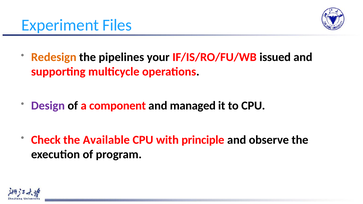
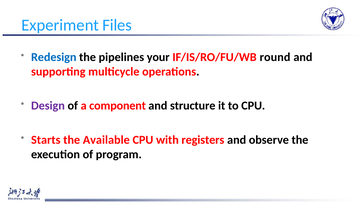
Redesign colour: orange -> blue
issued: issued -> round
managed: managed -> structure
Check: Check -> Starts
principle: principle -> registers
